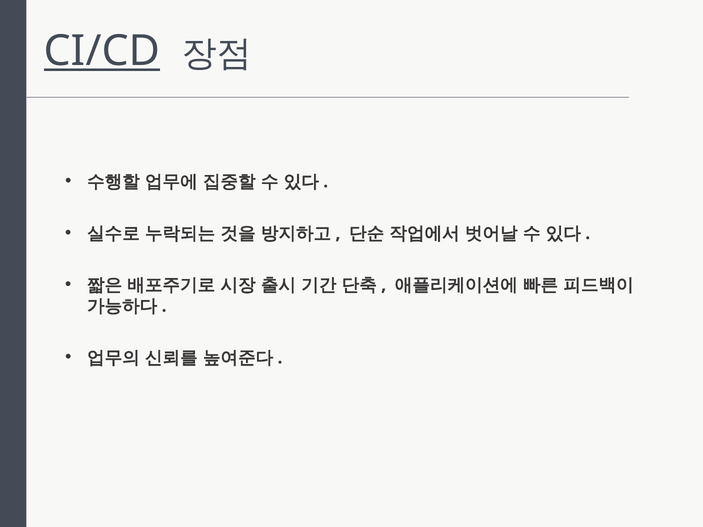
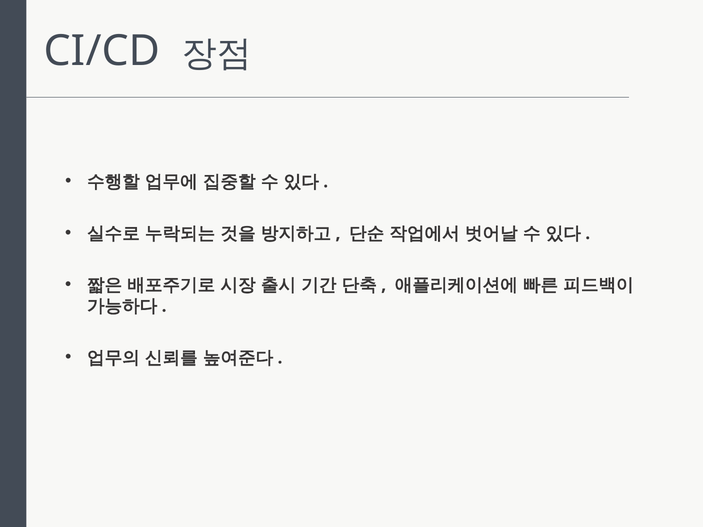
CI/CD underline: present -> none
